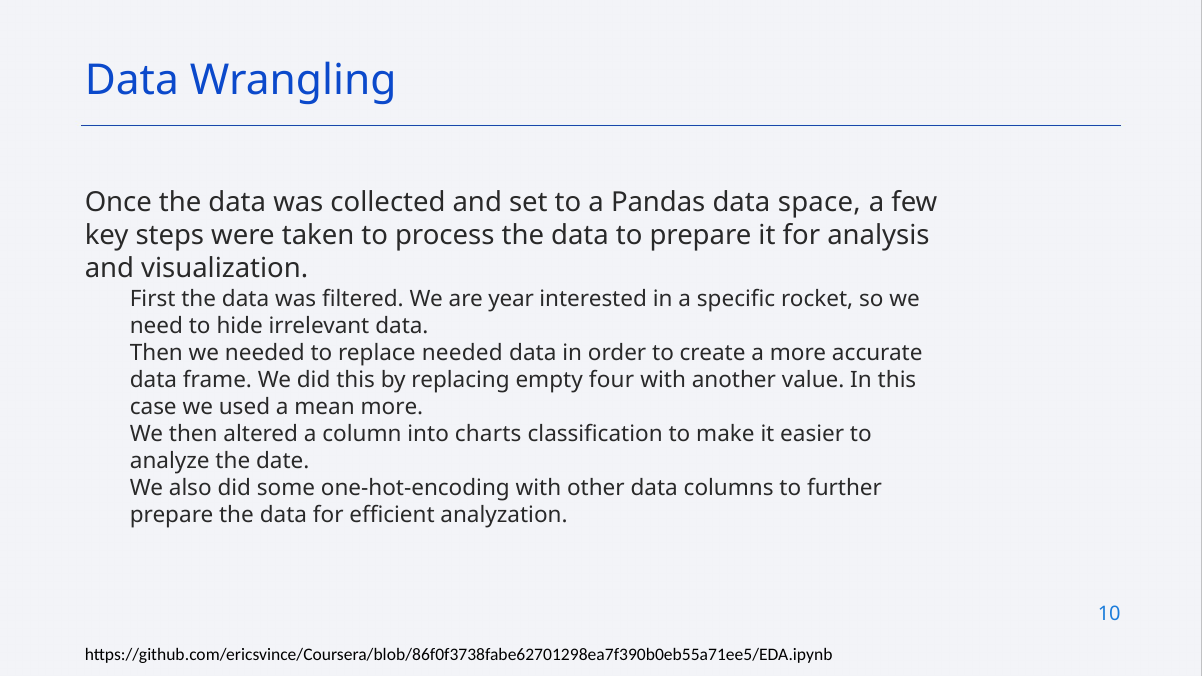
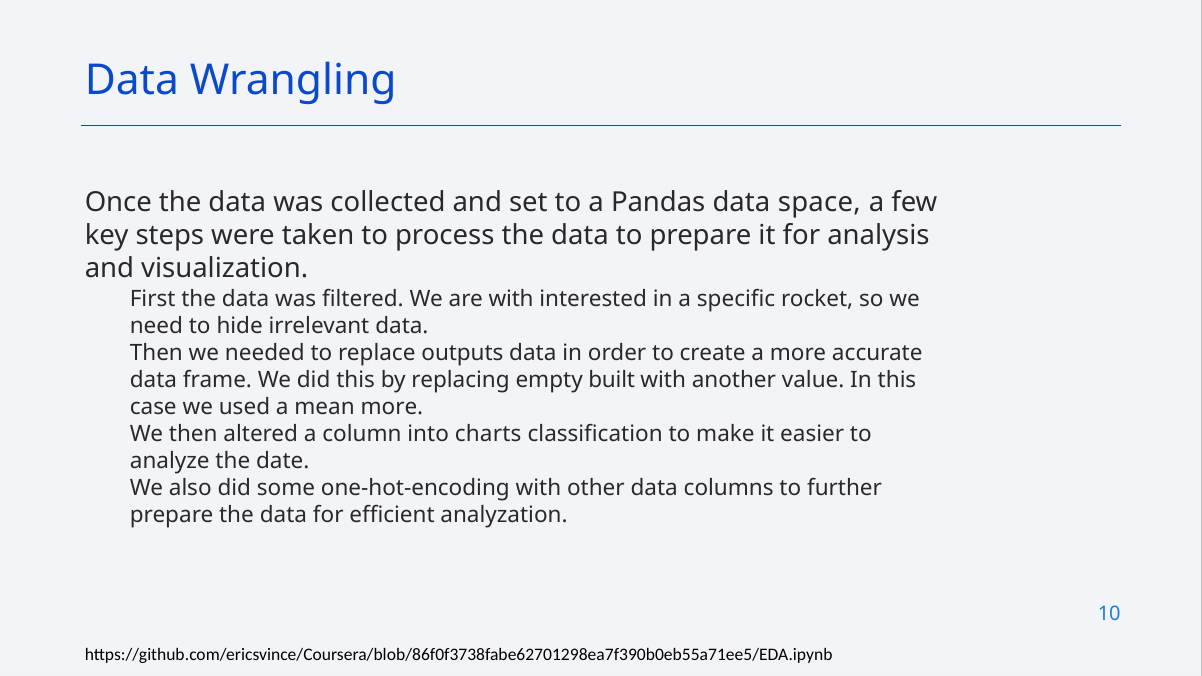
are year: year -> with
replace needed: needed -> outputs
four: four -> built
